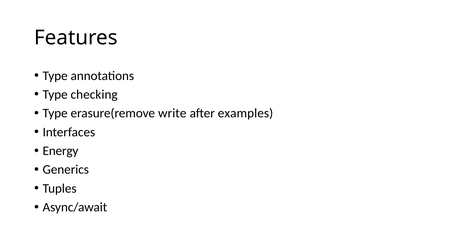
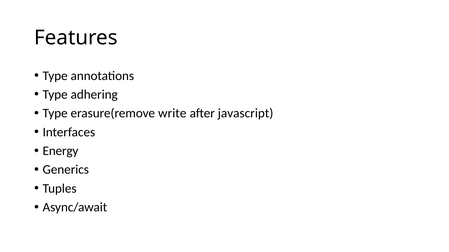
checking: checking -> adhering
examples: examples -> javascript
